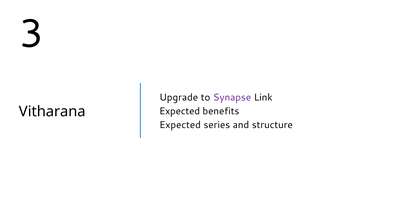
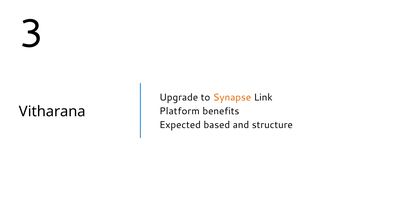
Synapse colour: purple -> orange
Expected at (180, 111): Expected -> Platform
series: series -> based
